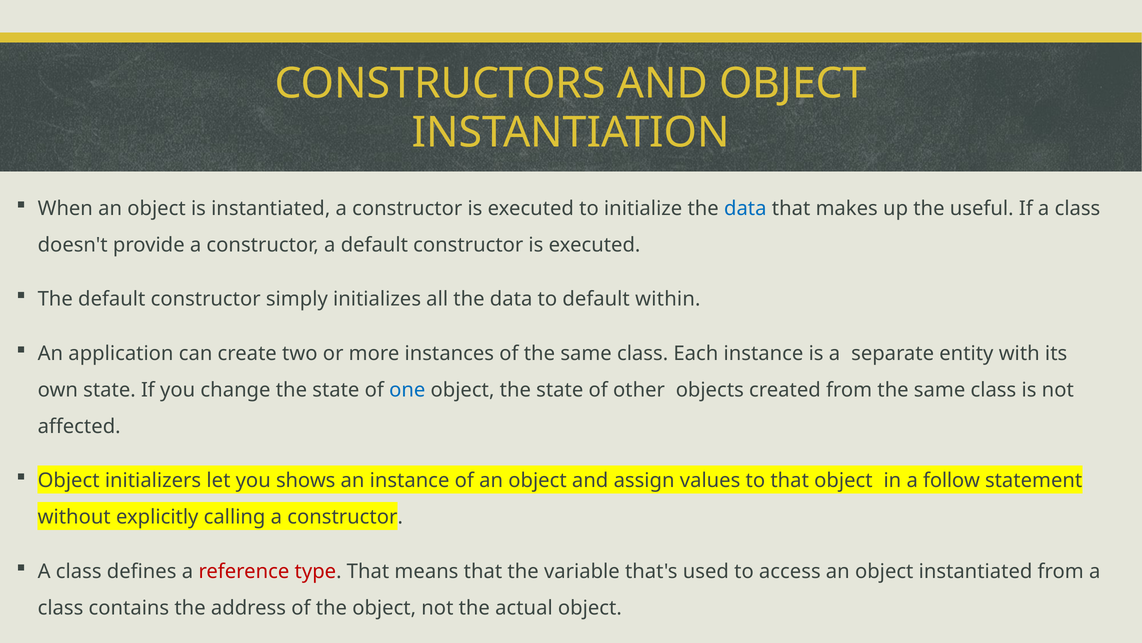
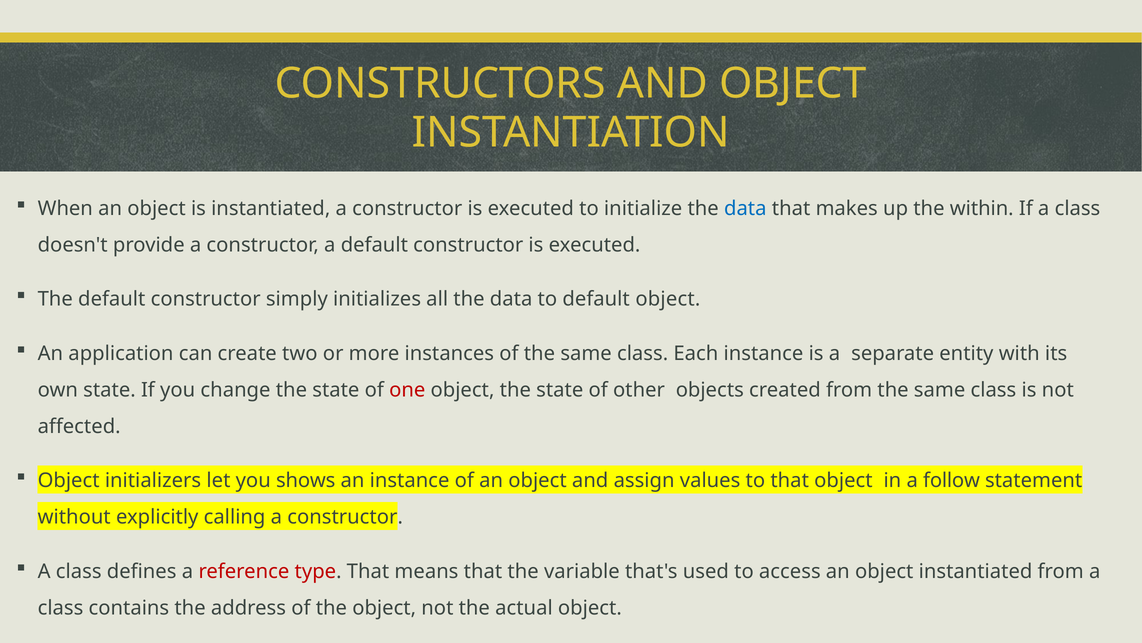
useful: useful -> within
default within: within -> object
one colour: blue -> red
